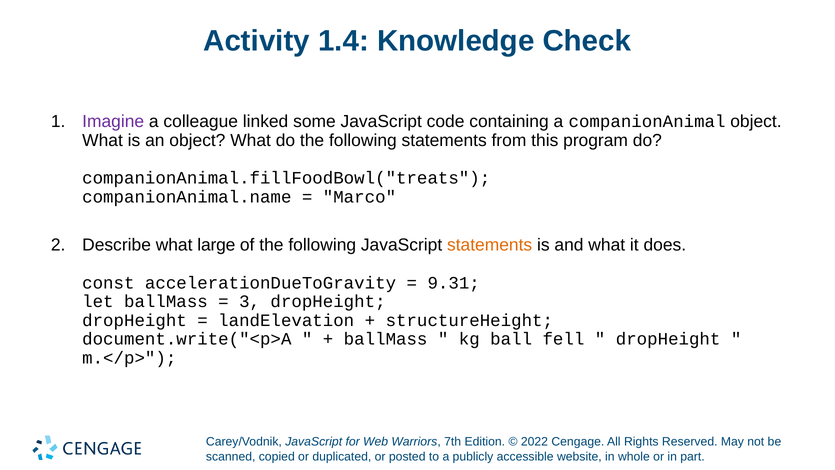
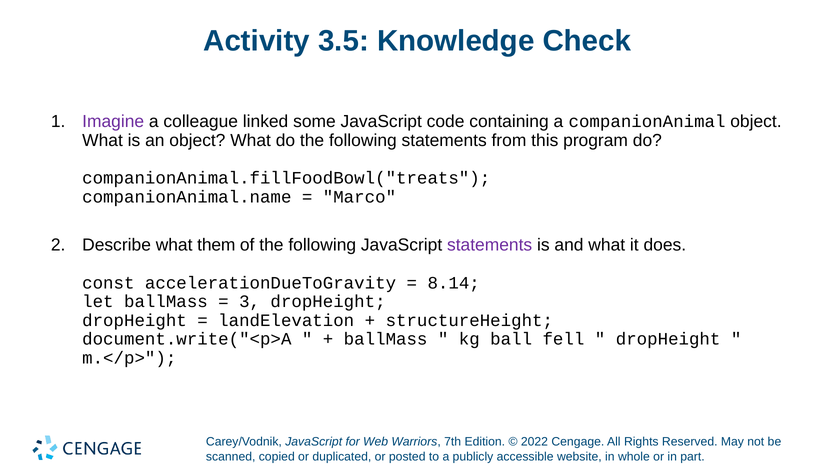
1.4: 1.4 -> 3.5
large: large -> them
statements at (490, 245) colour: orange -> purple
9.31: 9.31 -> 8.14
